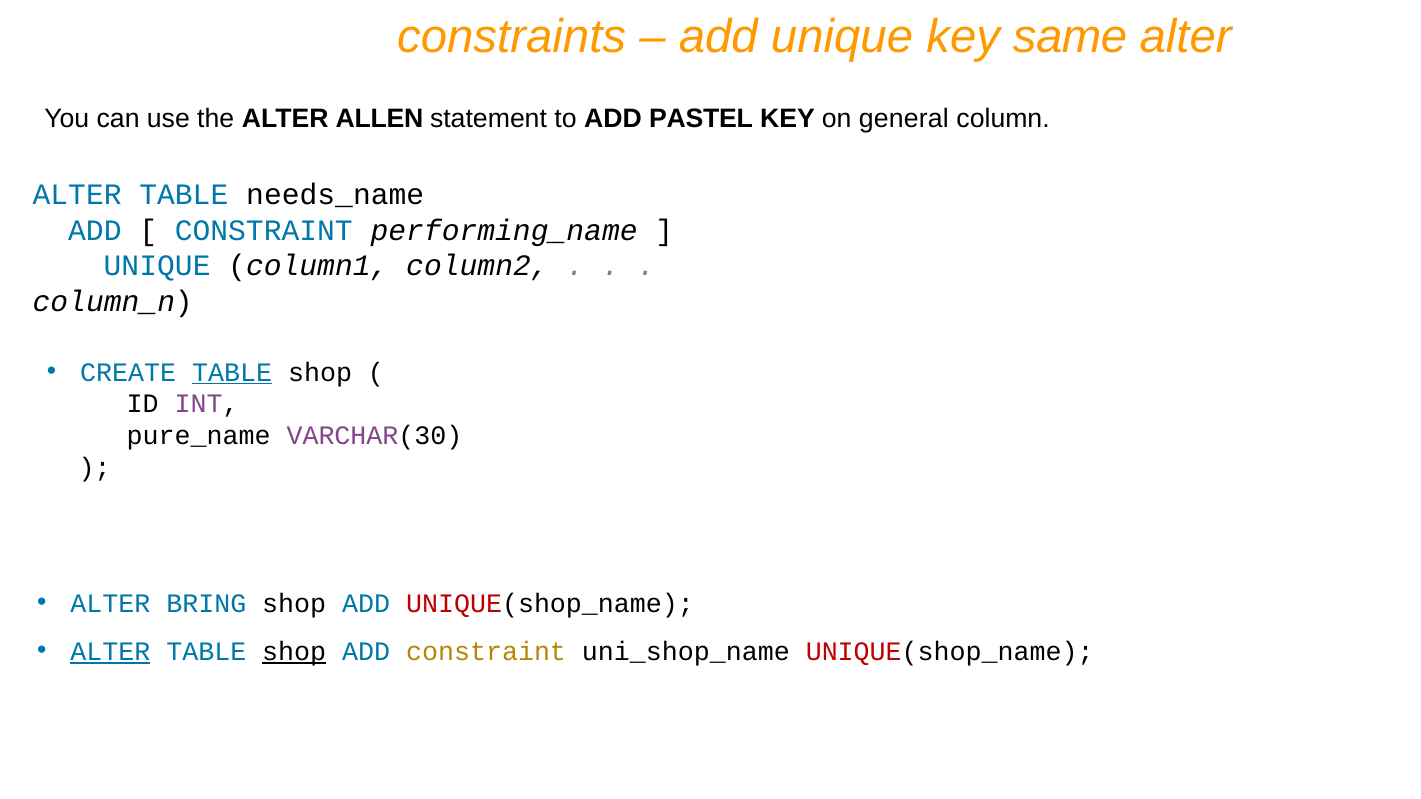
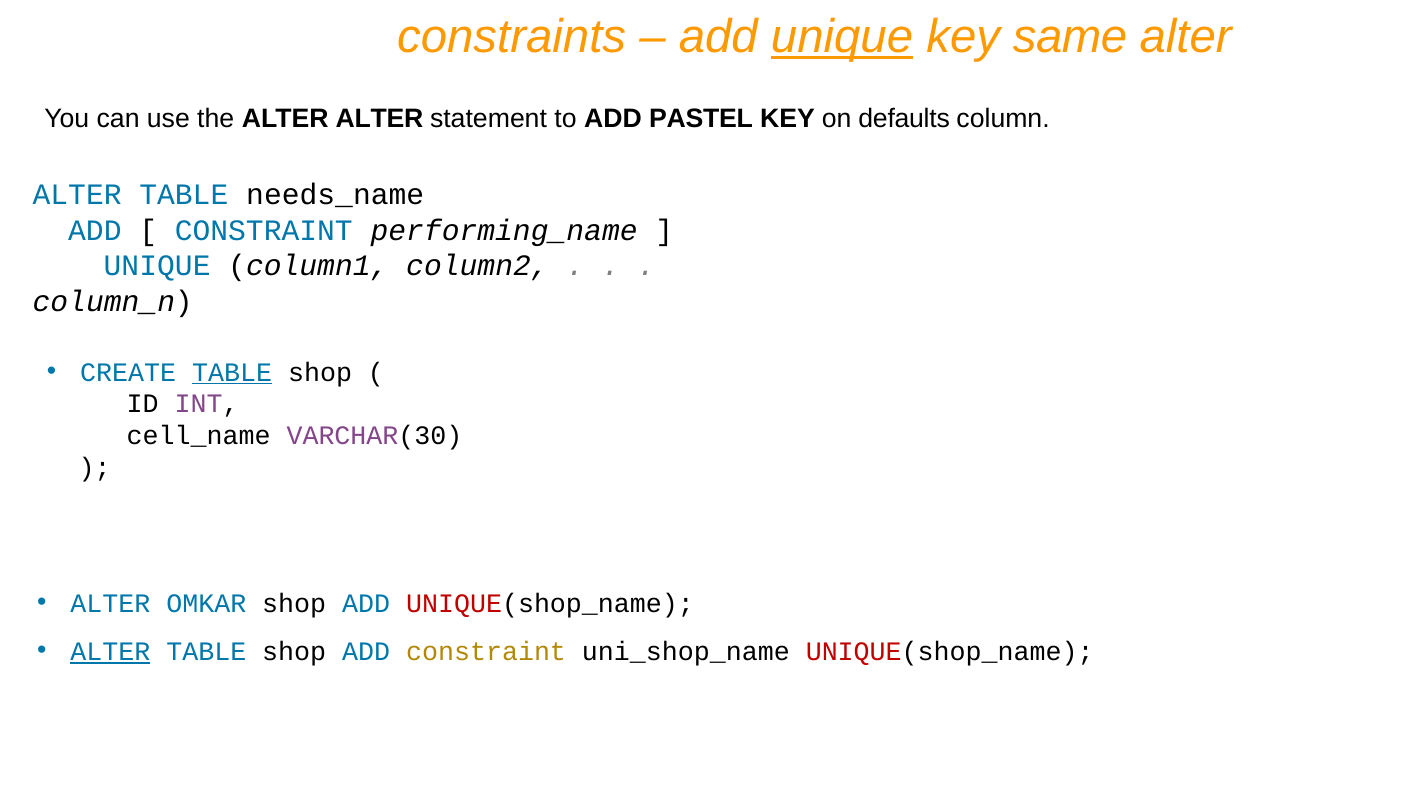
unique at (842, 37) underline: none -> present
ALTER ALLEN: ALLEN -> ALTER
general: general -> defaults
pure_name: pure_name -> cell_name
BRING: BRING -> OMKAR
shop at (294, 652) underline: present -> none
